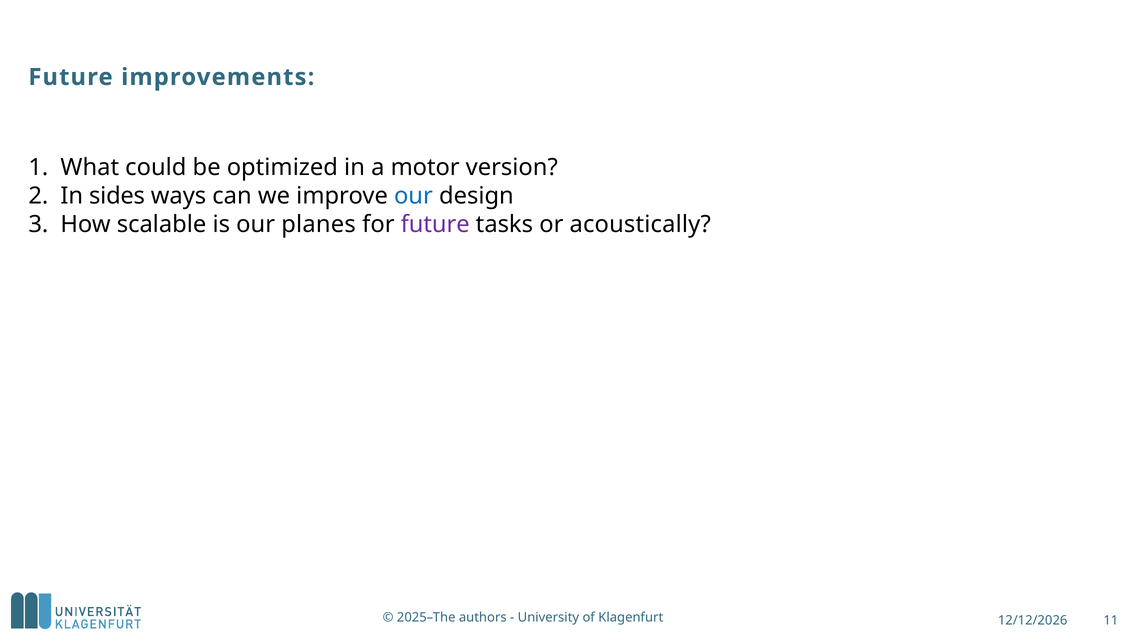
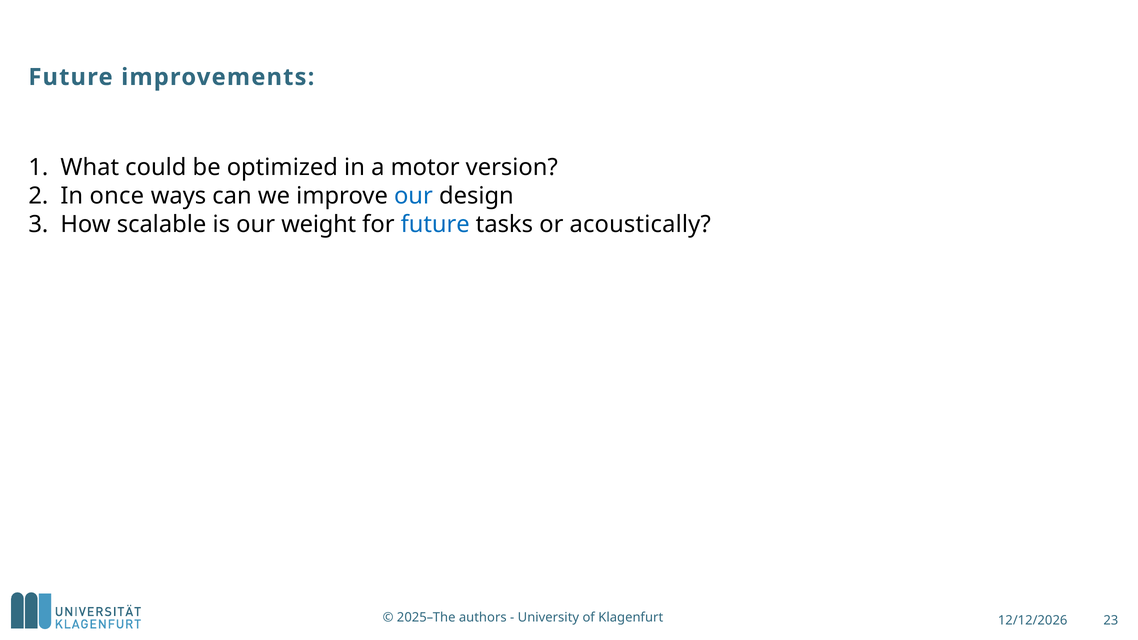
sides: sides -> once
planes: planes -> weight
future at (435, 224) colour: purple -> blue
11: 11 -> 23
